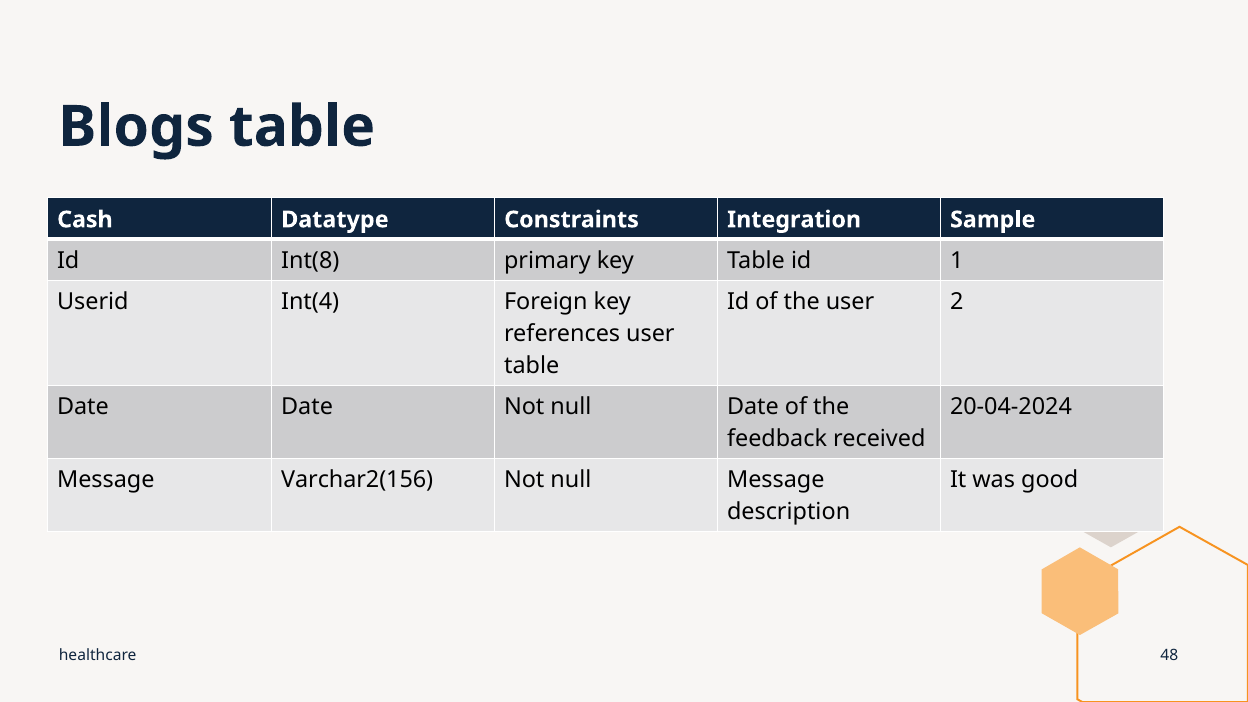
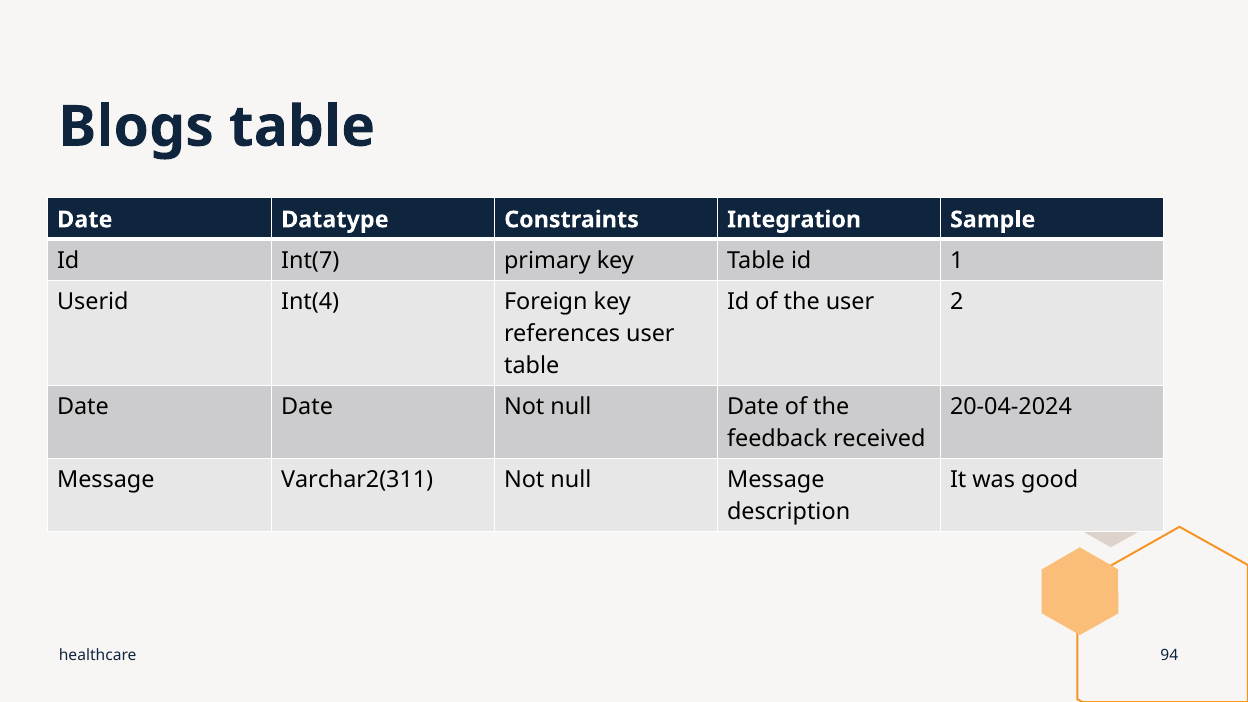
Cash at (85, 220): Cash -> Date
Int(8: Int(8 -> Int(7
Varchar2(156: Varchar2(156 -> Varchar2(311
48: 48 -> 94
